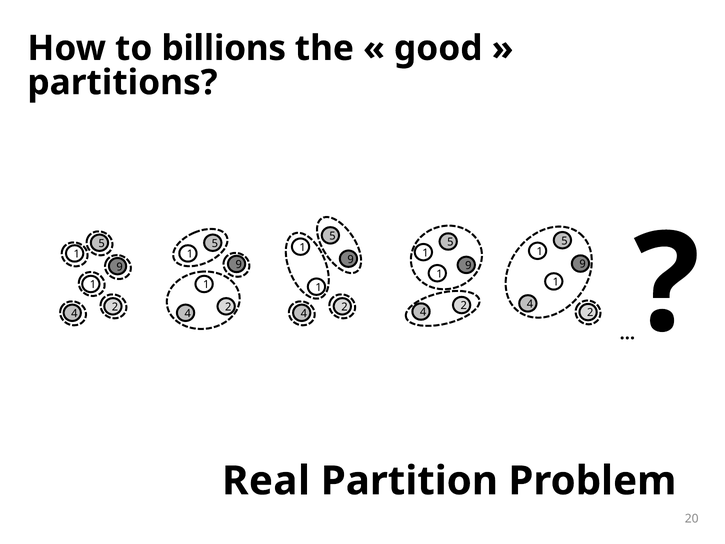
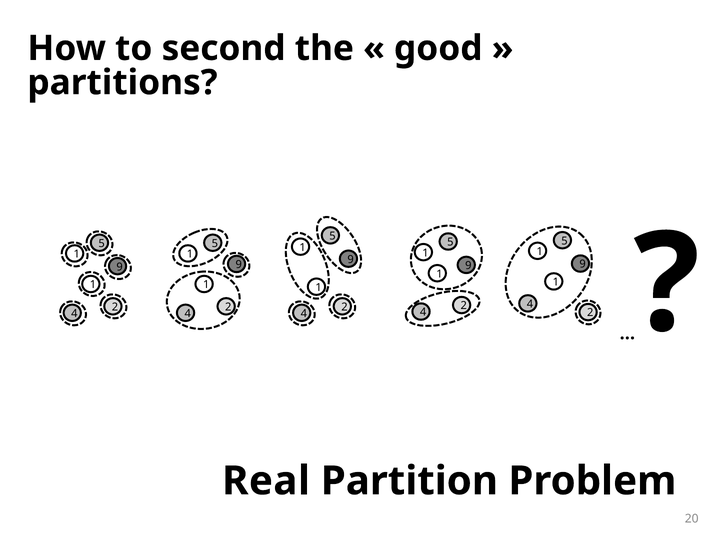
billions: billions -> second
